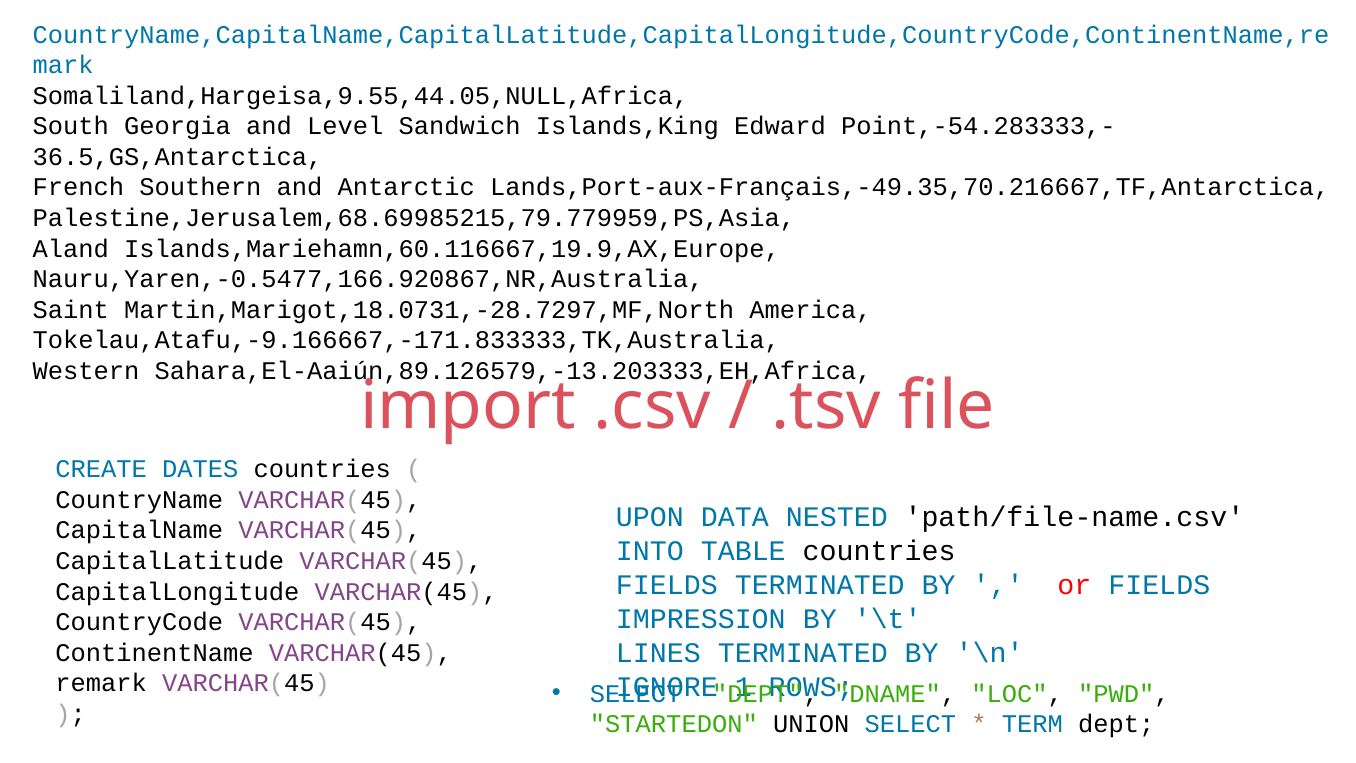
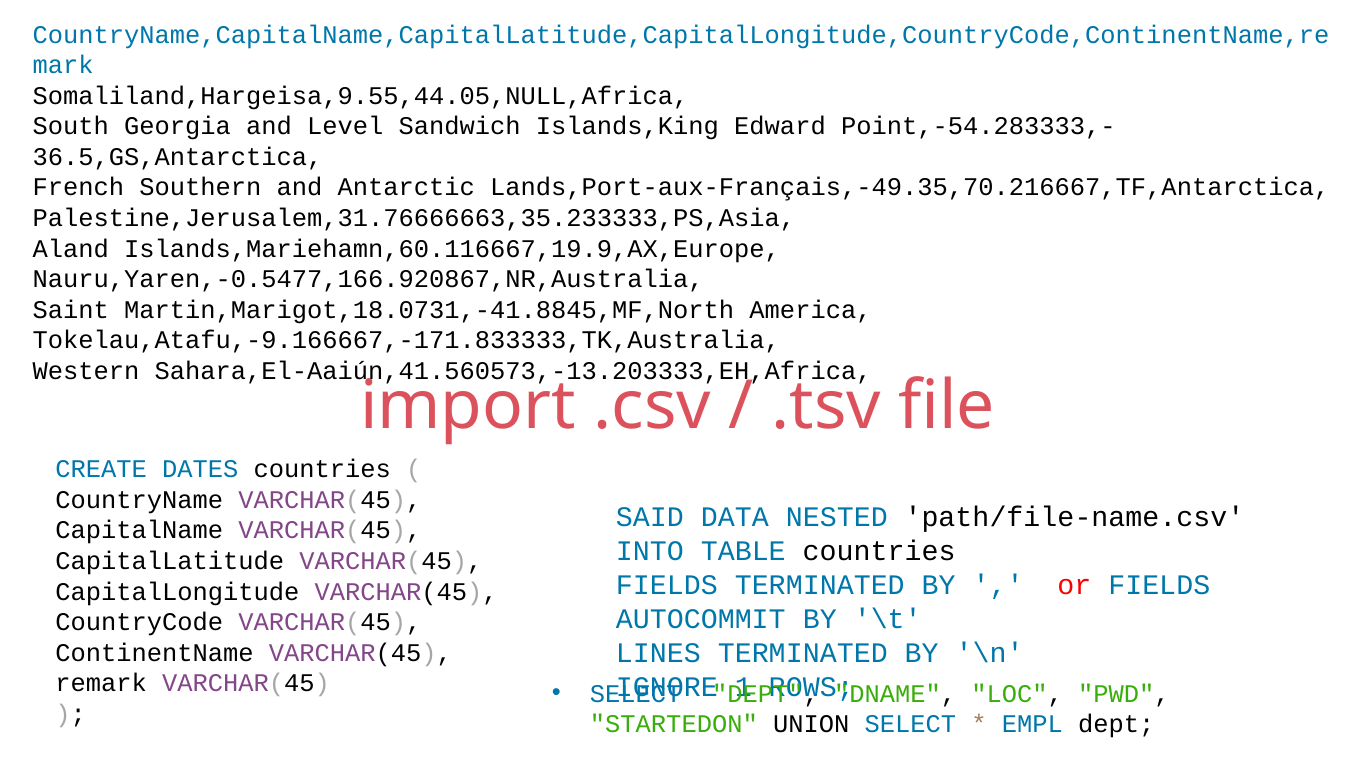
Palestine,Jerusalem,68.69985215,79.779959,PS,Asia: Palestine,Jerusalem,68.69985215,79.779959,PS,Asia -> Palestine,Jerusalem,31.76666663,35.233333,PS,Asia
Martin,Marigot,18.0731,-28.7297,MF,North: Martin,Marigot,18.0731,-28.7297,MF,North -> Martin,Marigot,18.0731,-41.8845,MF,North
Sahara,El-Aaiún,89.126579,-13.203333,EH,Africa: Sahara,El-Aaiún,89.126579,-13.203333,EH,Africa -> Sahara,El-Aaiún,41.560573,-13.203333,EH,Africa
UPON: UPON -> SAID
IMPRESSION: IMPRESSION -> AUTOCOMMIT
TERM: TERM -> EMPL
